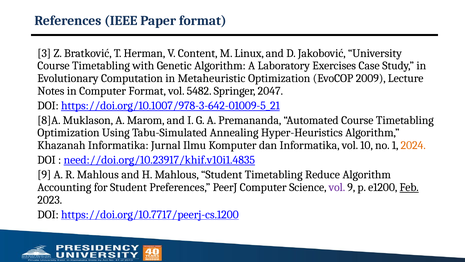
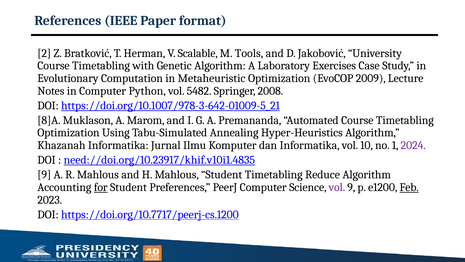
3: 3 -> 2
Content: Content -> Scalable
Linux: Linux -> Tools
Computer Format: Format -> Python
2047: 2047 -> 2008
2024 colour: orange -> purple
for underline: none -> present
